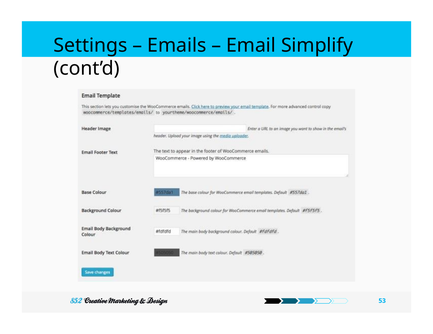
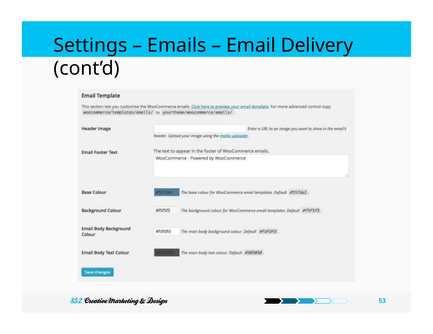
Simplify: Simplify -> Delivery
